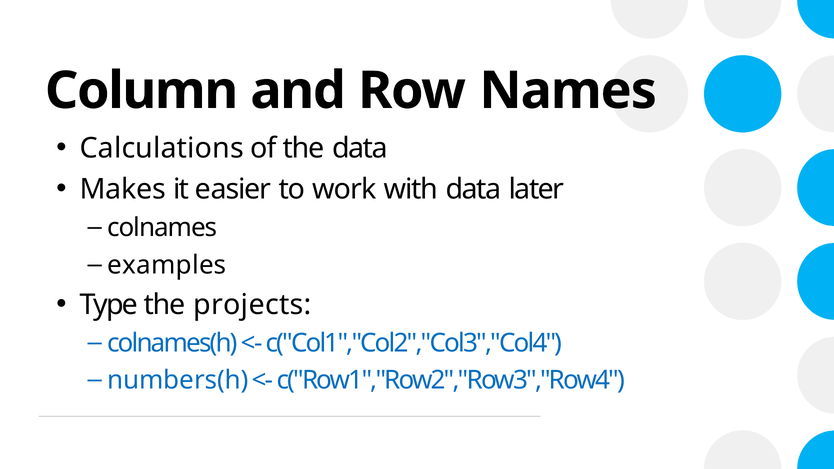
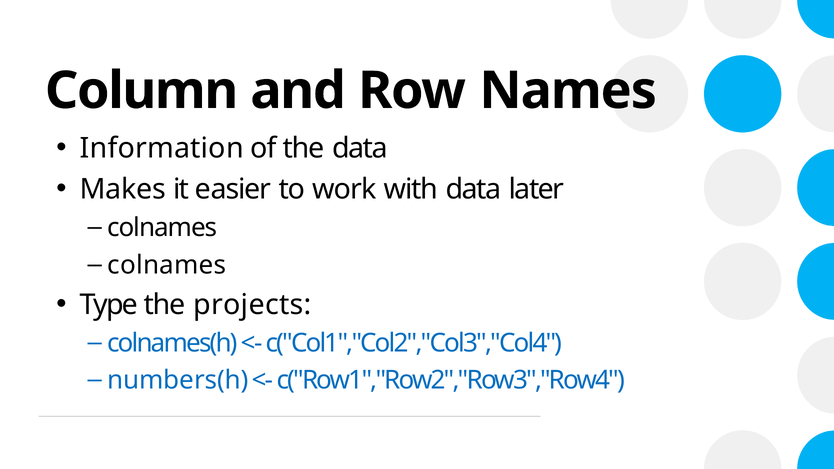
Calculations: Calculations -> Information
examples at (167, 265): examples -> colnames
